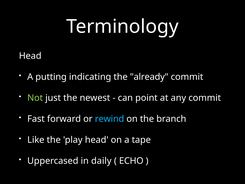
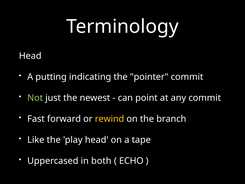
already: already -> pointer
rewind colour: light blue -> yellow
daily: daily -> both
